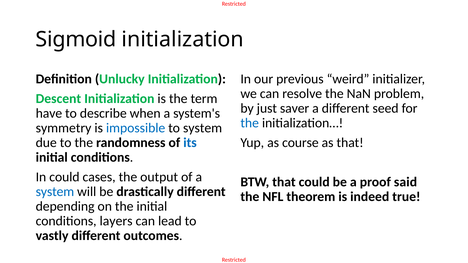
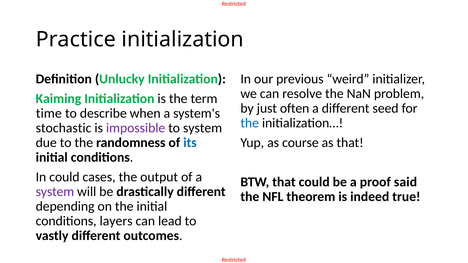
Sigmoid: Sigmoid -> Practice
Descent: Descent -> Kaiming
saver: saver -> often
have: have -> time
symmetry: symmetry -> stochastic
impossible colour: blue -> purple
system at (55, 192) colour: blue -> purple
